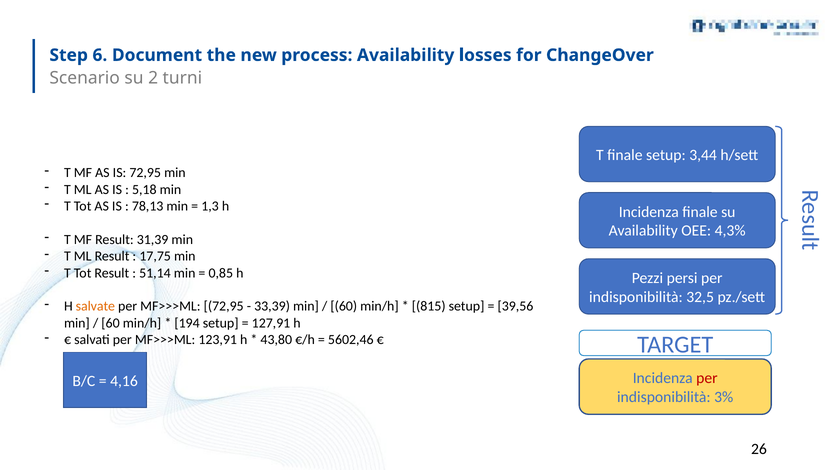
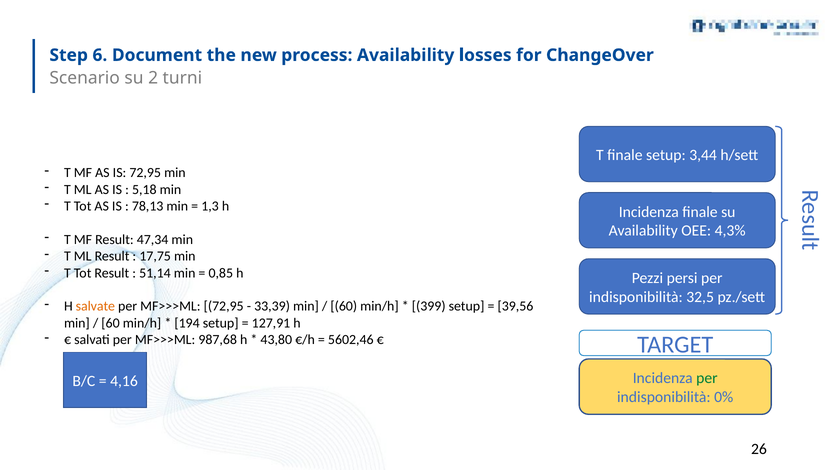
31,39: 31,39 -> 47,34
815: 815 -> 399
123,91: 123,91 -> 987,68
per at (707, 378) colour: red -> green
3%: 3% -> 0%
